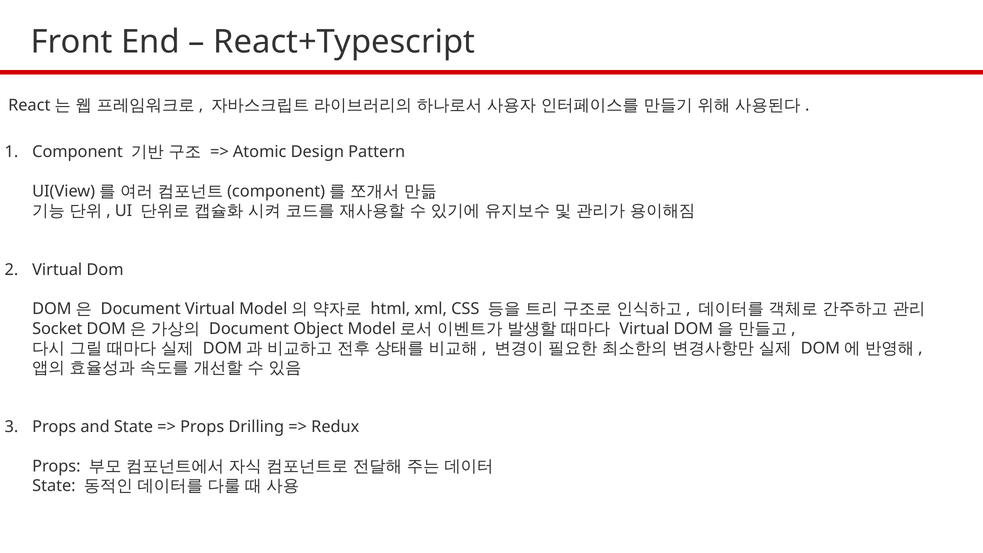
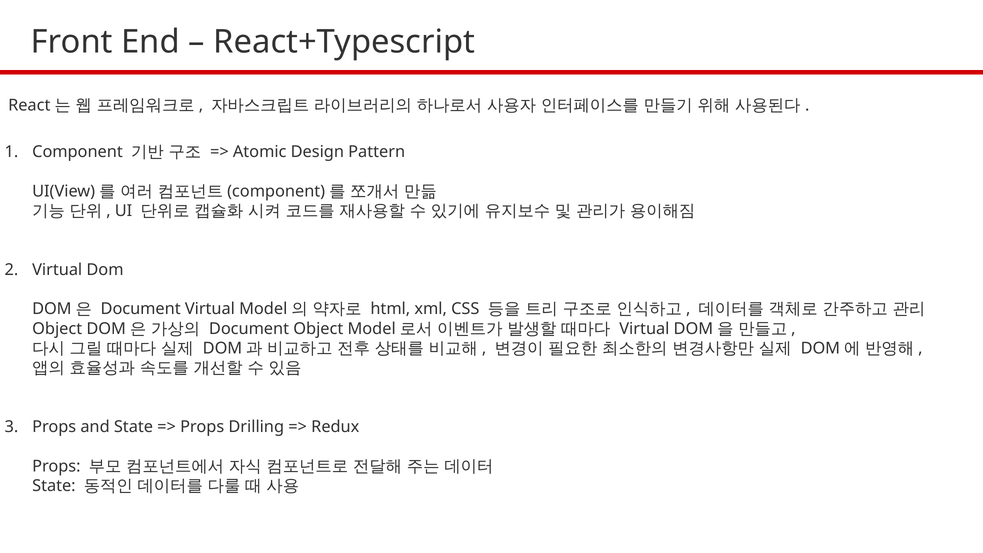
Socket at (57, 329): Socket -> Object
